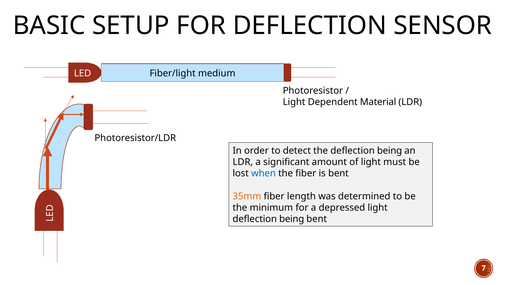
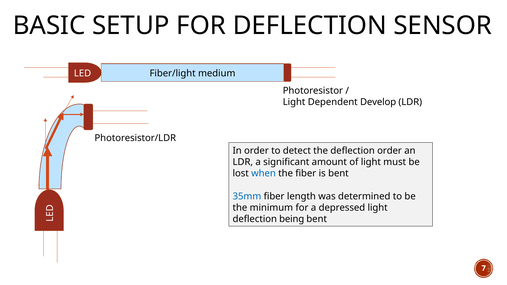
Material: Material -> Develop
the deflection being: being -> order
35mm colour: orange -> blue
